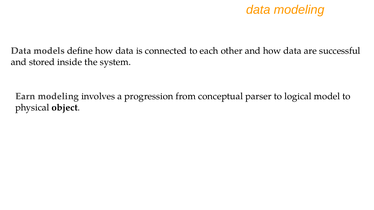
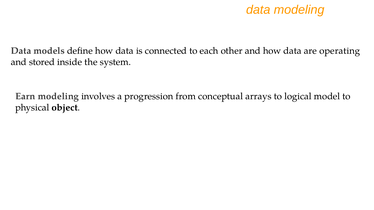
successful: successful -> operating
parser: parser -> arrays
